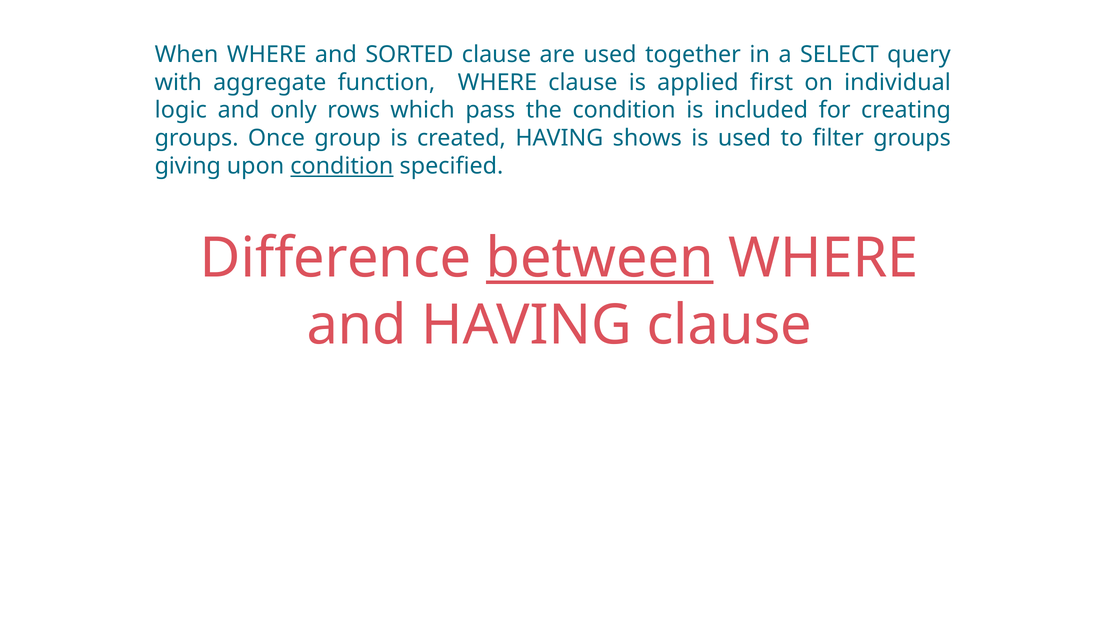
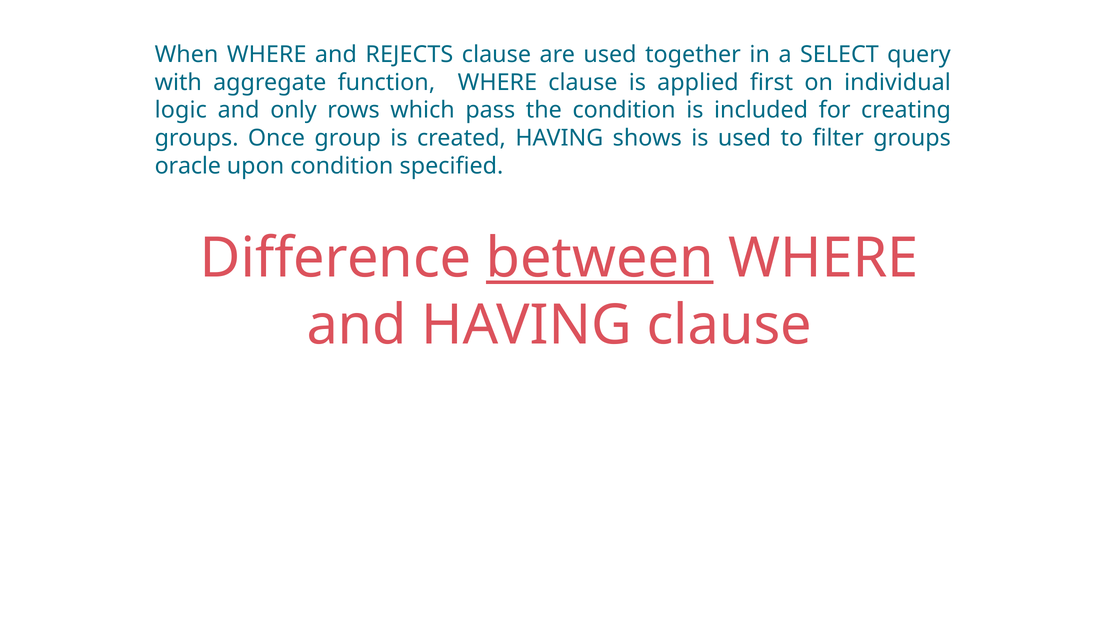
SORTED: SORTED -> REJECTS
giving: giving -> oracle
condition at (342, 166) underline: present -> none
